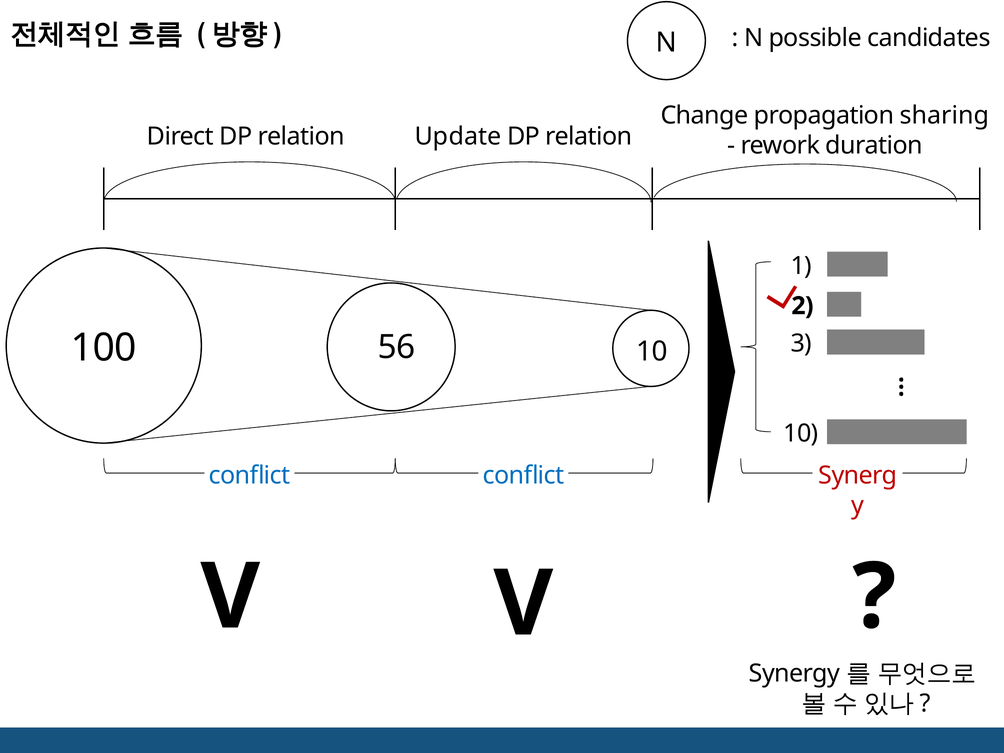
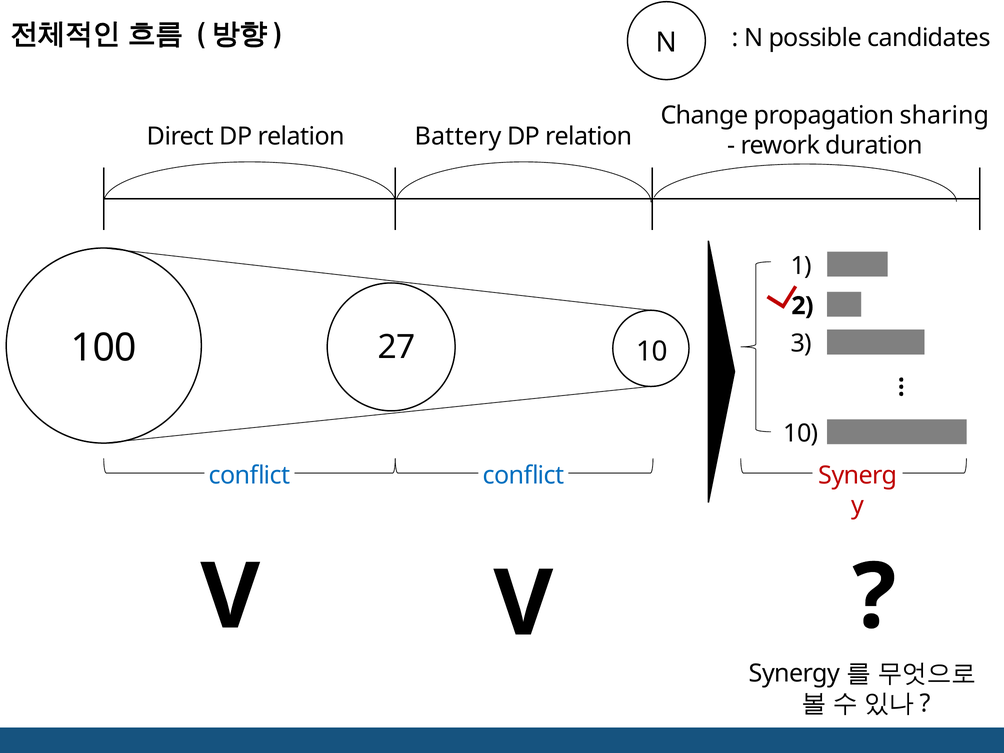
Update: Update -> Battery
56: 56 -> 27
